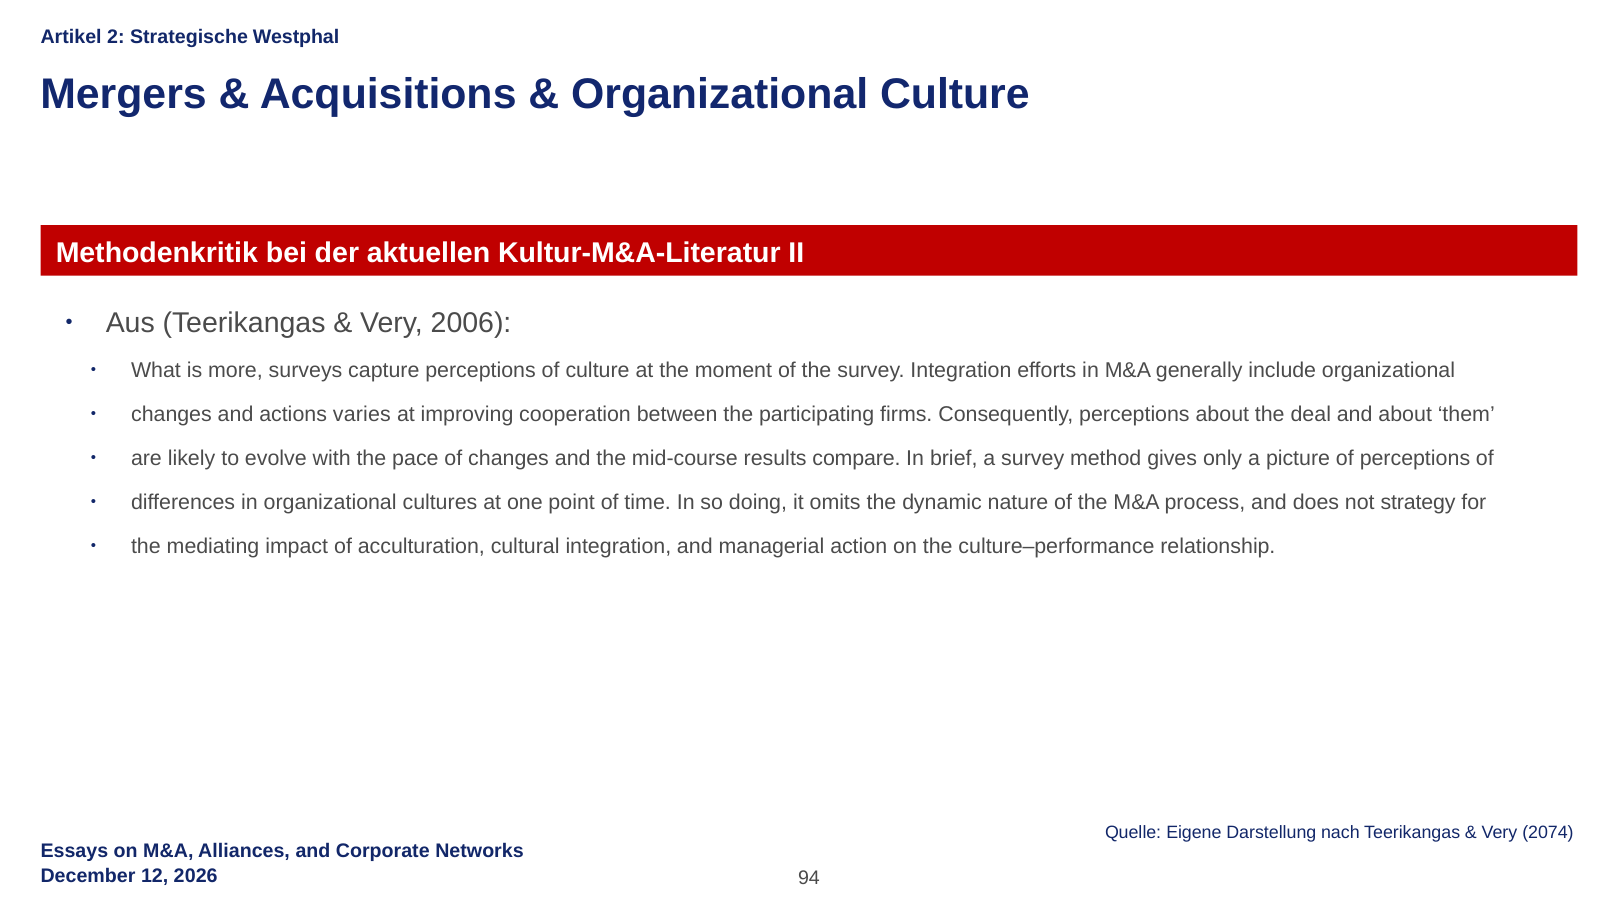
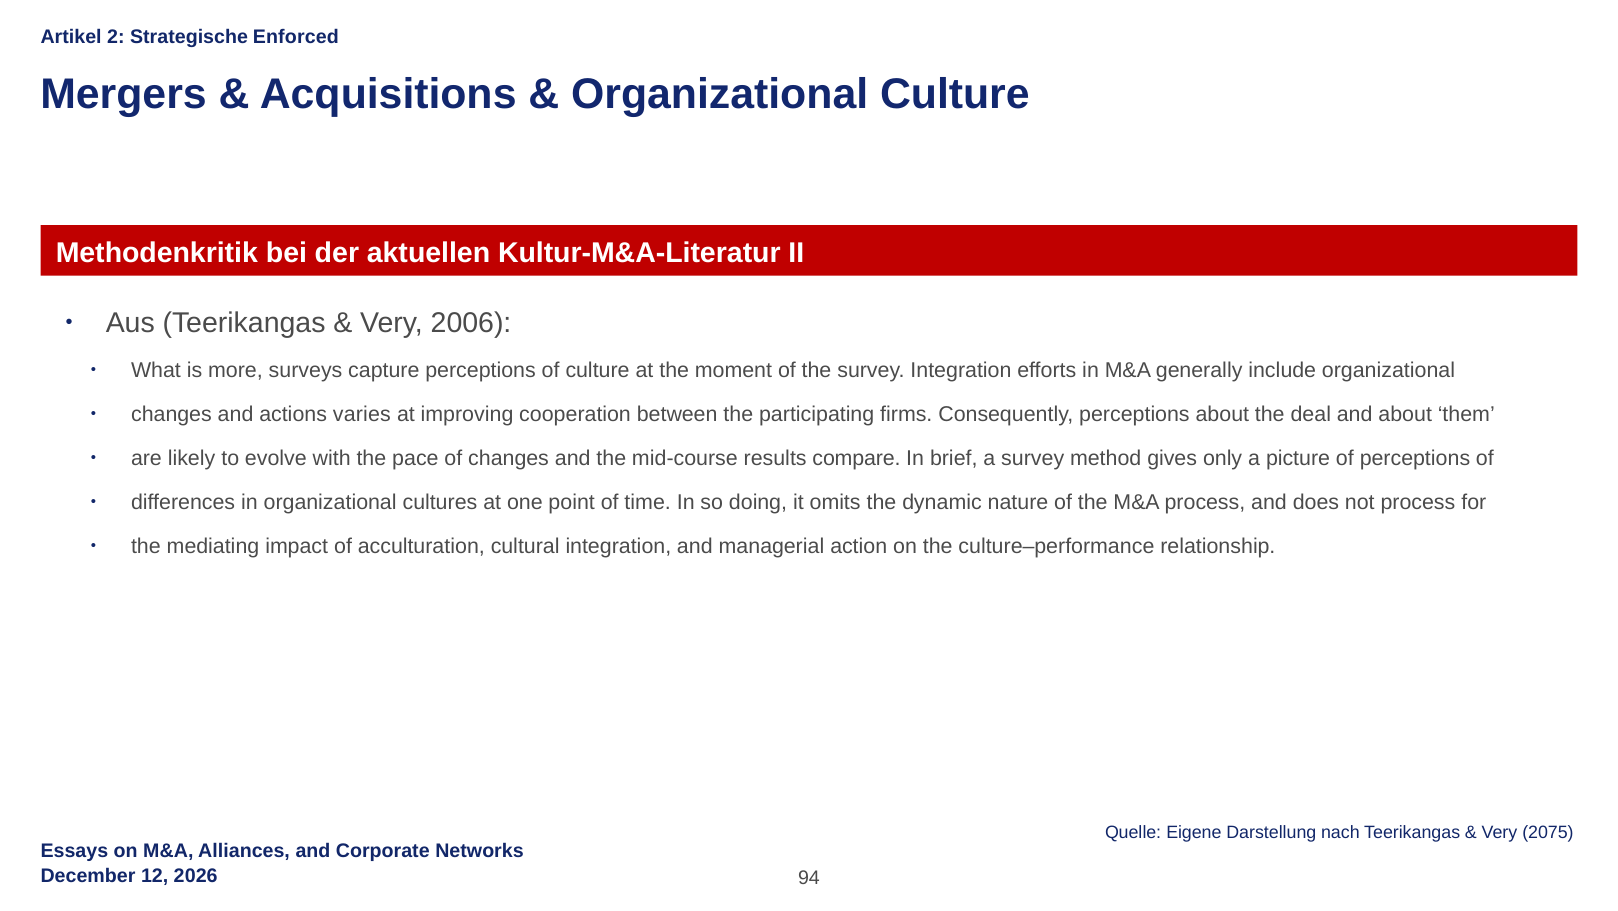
Westphal: Westphal -> Enforced
not strategy: strategy -> process
2074: 2074 -> 2075
